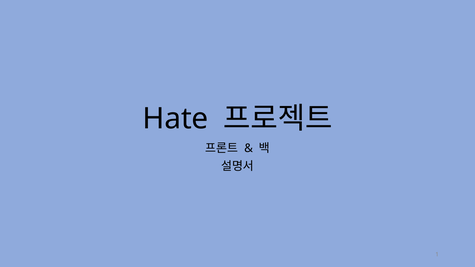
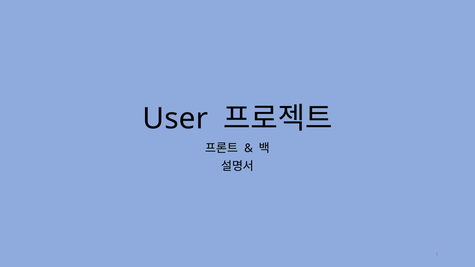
Hate: Hate -> User
